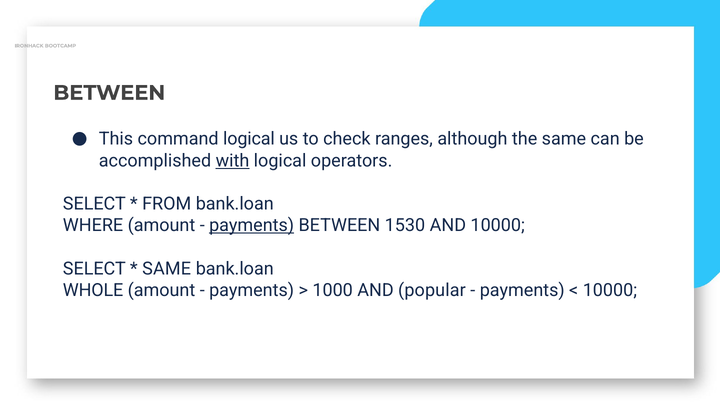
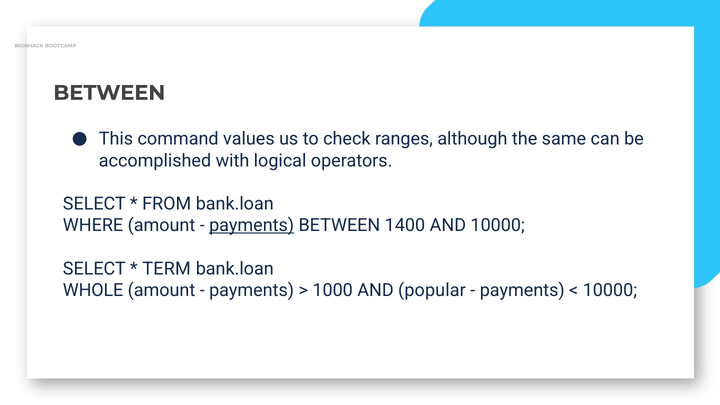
command logical: logical -> values
with underline: present -> none
1530: 1530 -> 1400
SAME at (167, 269): SAME -> TERM
